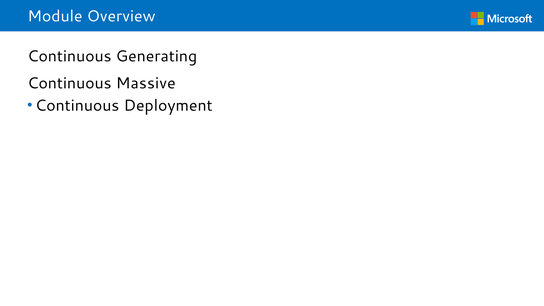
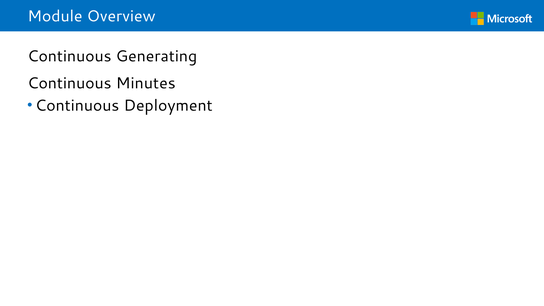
Massive: Massive -> Minutes
